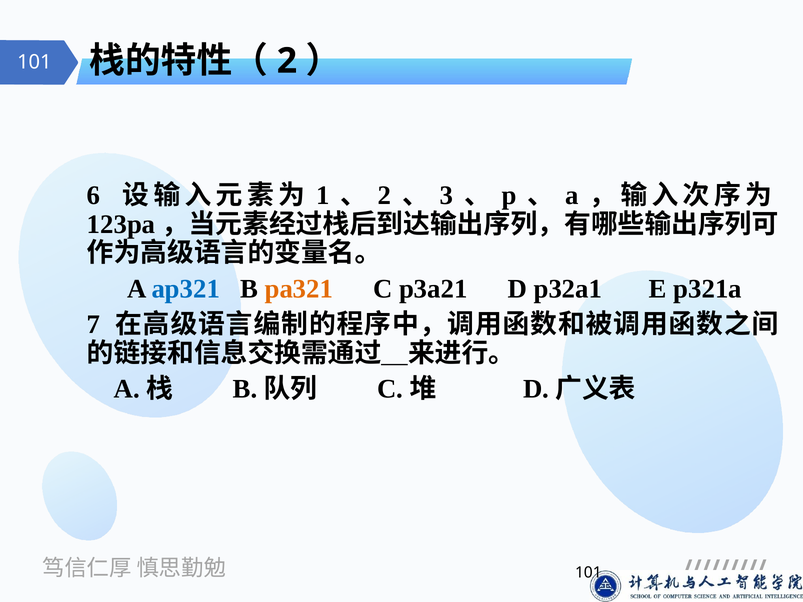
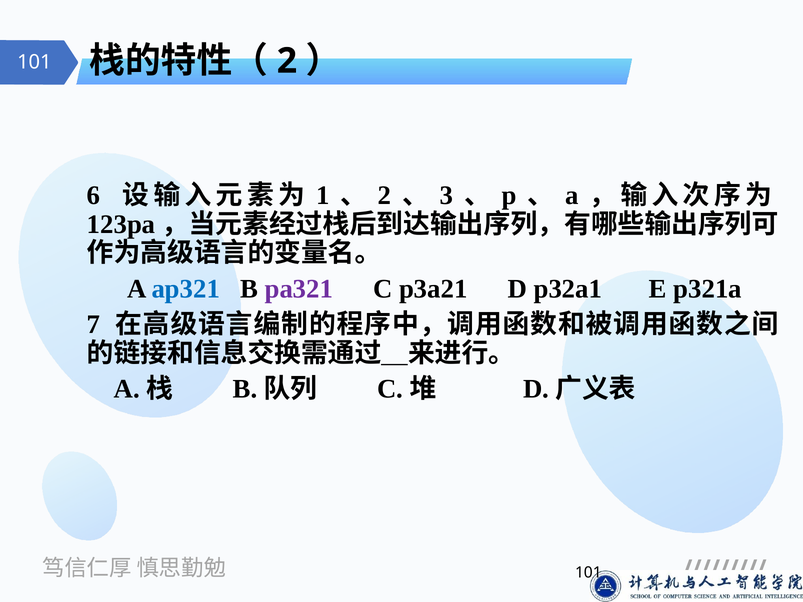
pa321 colour: orange -> purple
